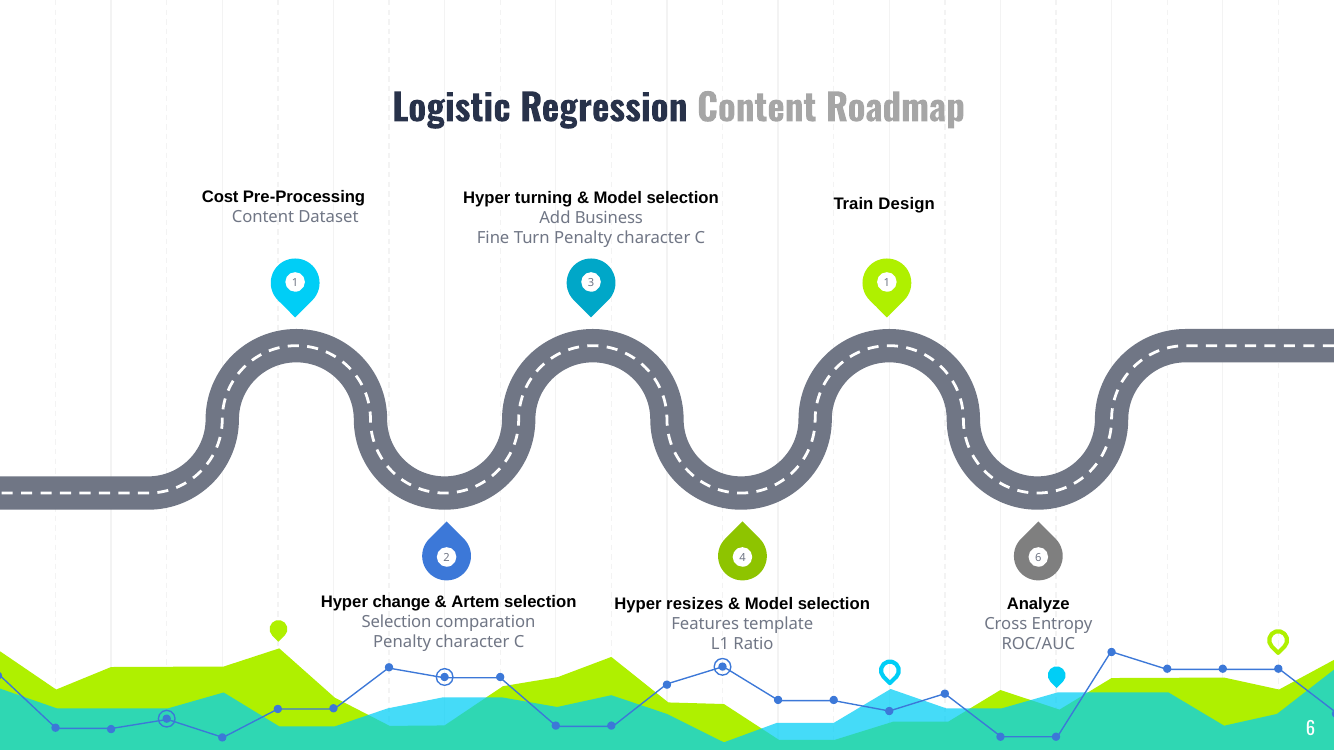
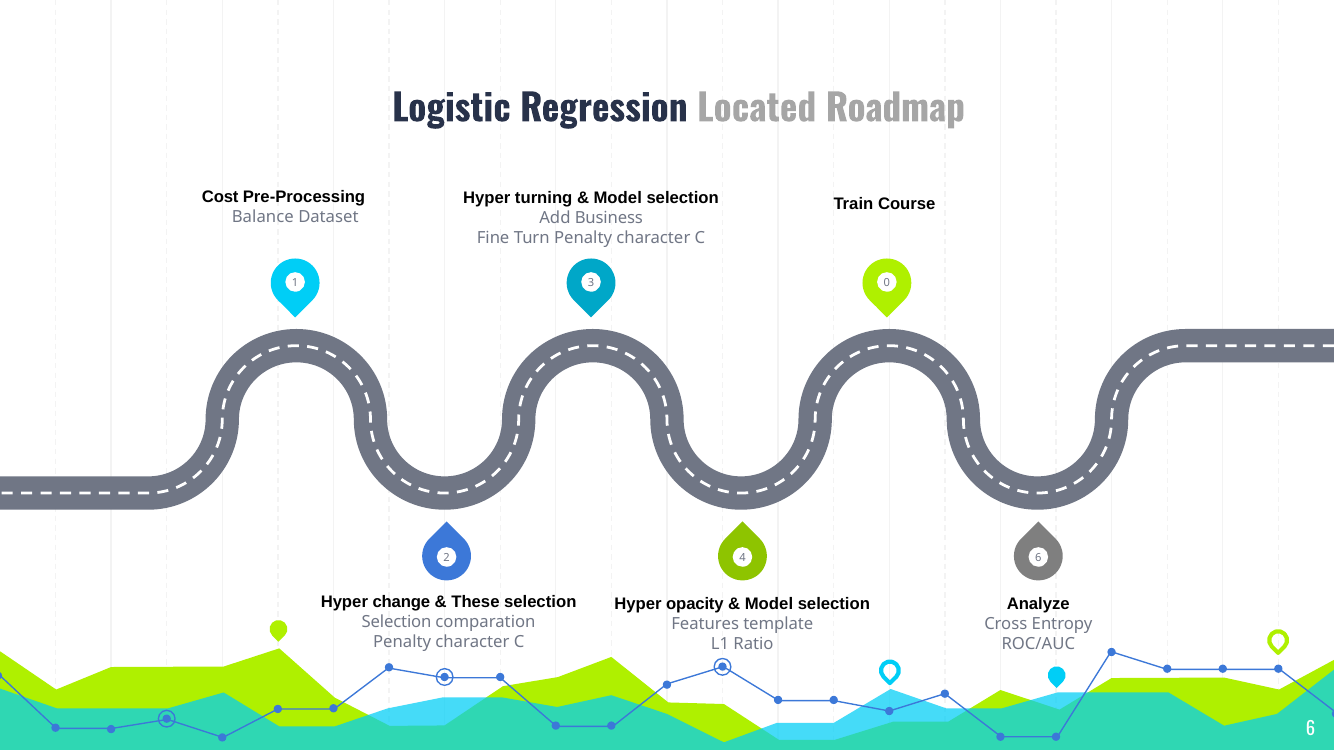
Regression Content: Content -> Located
Design: Design -> Course
Content at (263, 217): Content -> Balance
3 1: 1 -> 0
Artem: Artem -> These
resizes: resizes -> opacity
